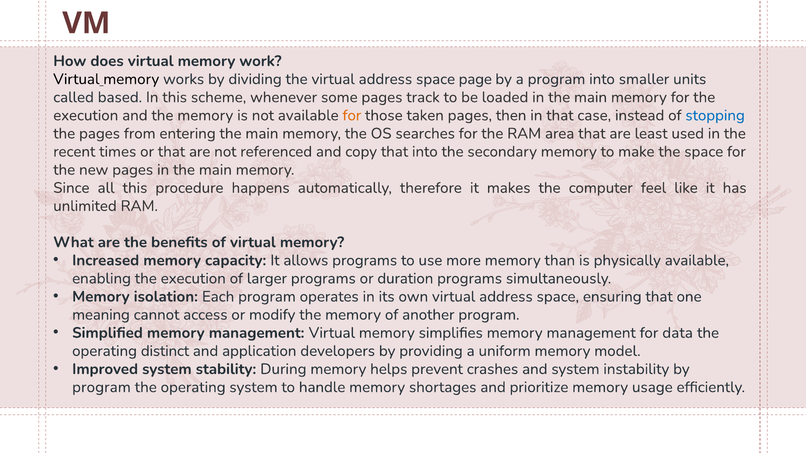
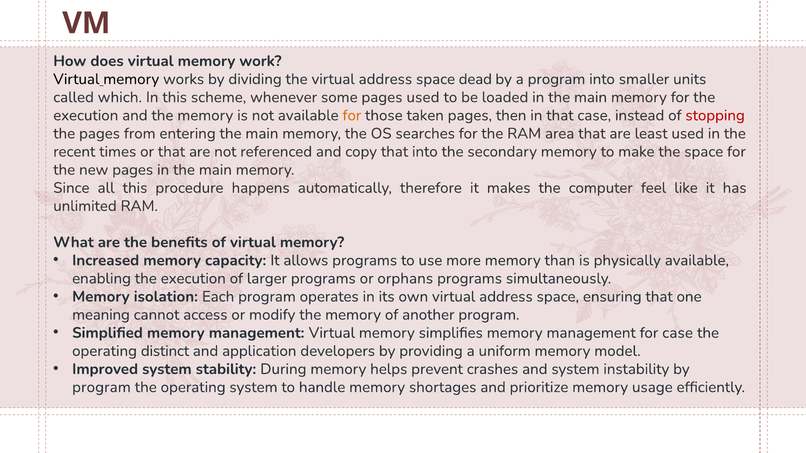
page: page -> dead
based: based -> which
pages track: track -> used
stopping colour: blue -> red
duration: duration -> orphans
for data: data -> case
